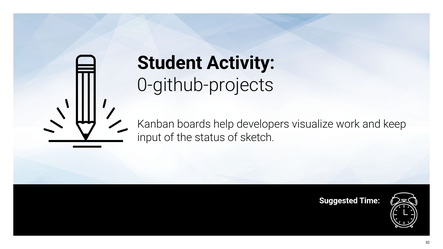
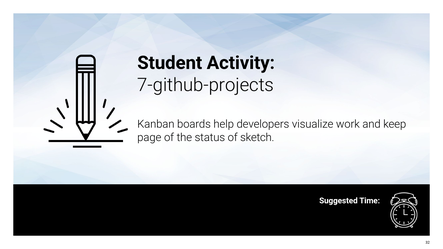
0-github-projects: 0-github-projects -> 7-github-projects
input: input -> page
